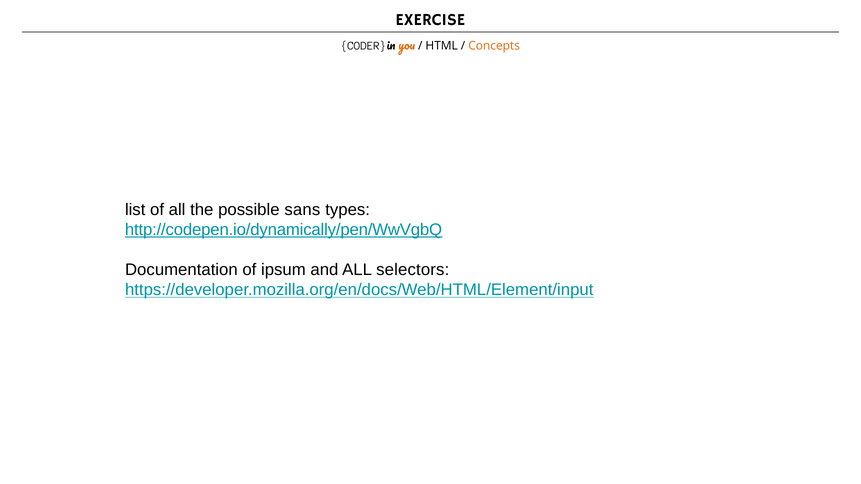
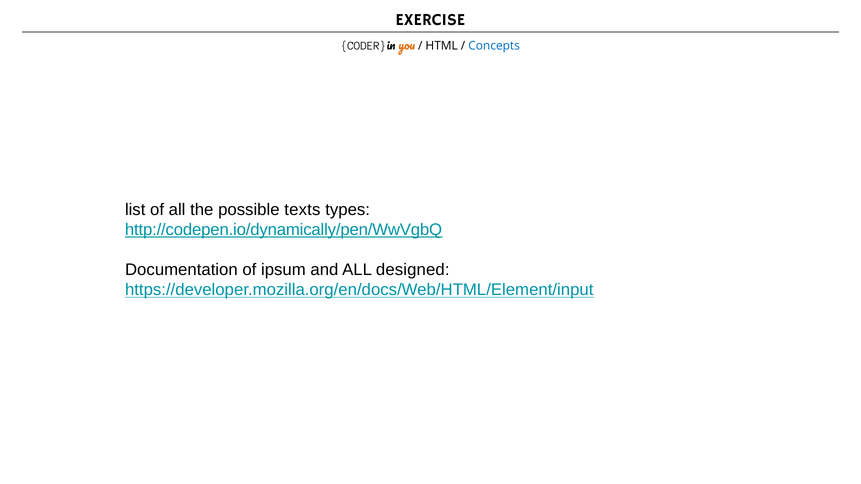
Concepts colour: orange -> blue
sans: sans -> texts
selectors: selectors -> designed
